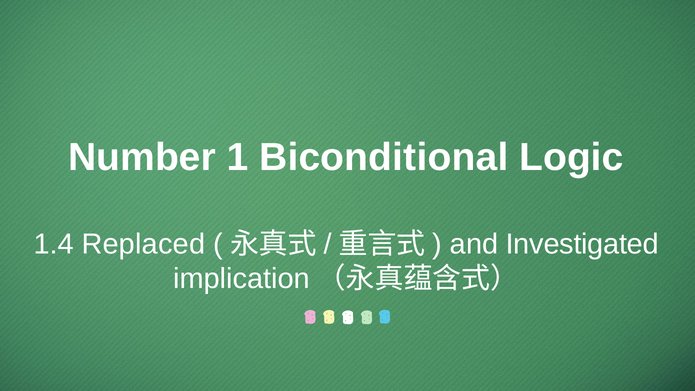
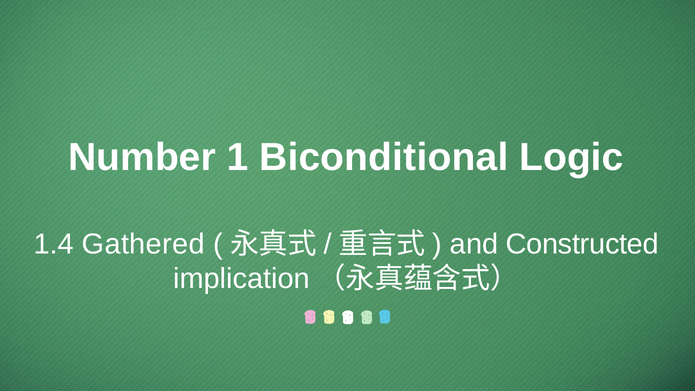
Replaced: Replaced -> Gathered
Investigated: Investigated -> Constructed
